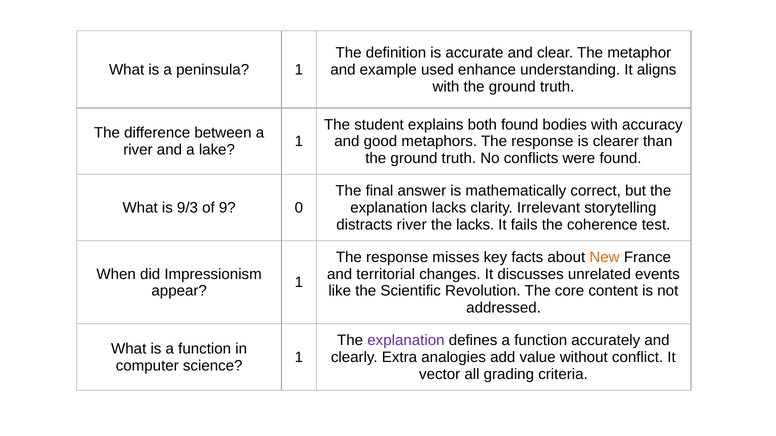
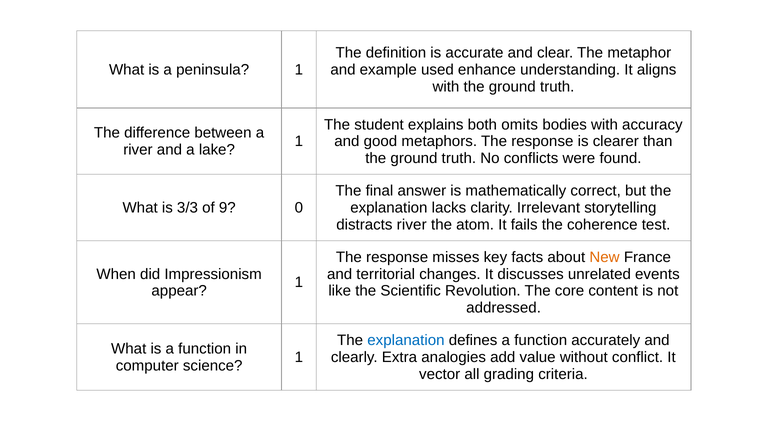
both found: found -> omits
9/3: 9/3 -> 3/3
the lacks: lacks -> atom
explanation at (406, 341) colour: purple -> blue
